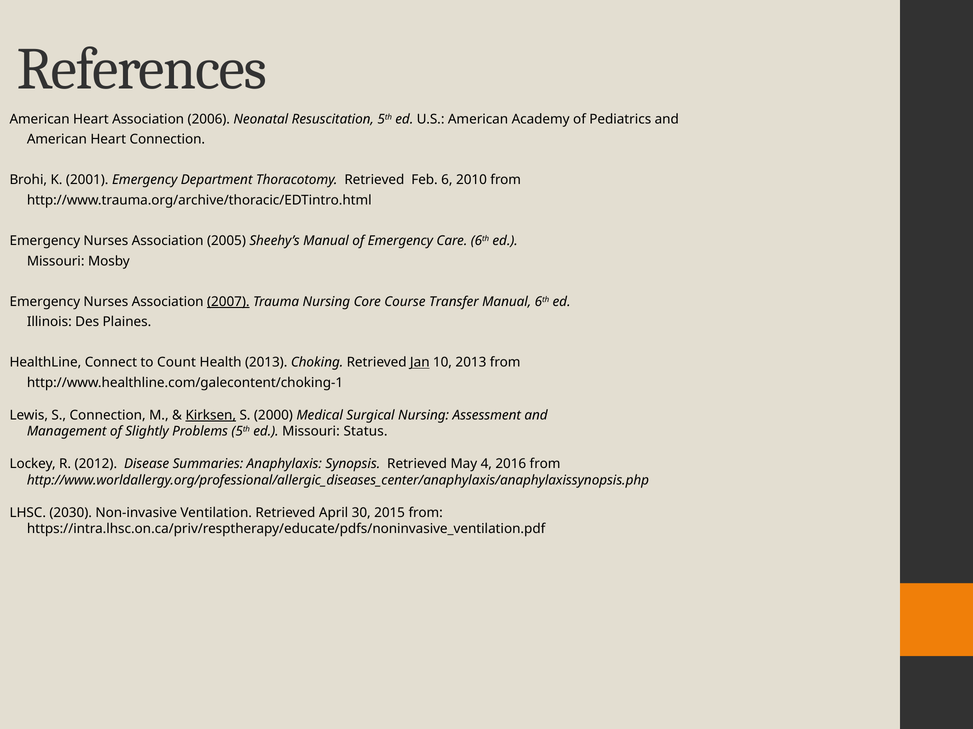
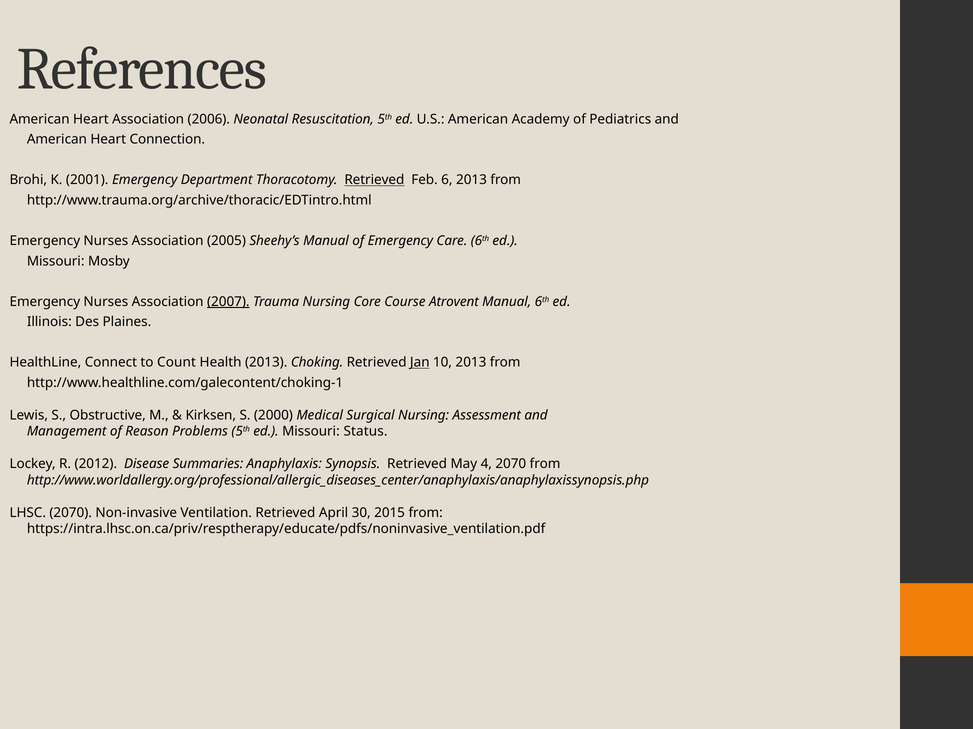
Retrieved at (374, 180) underline: none -> present
6 2010: 2010 -> 2013
Transfer: Transfer -> Atrovent
S Connection: Connection -> Obstructive
Kirksen underline: present -> none
Slightly: Slightly -> Reason
4 2016: 2016 -> 2070
LHSC 2030: 2030 -> 2070
